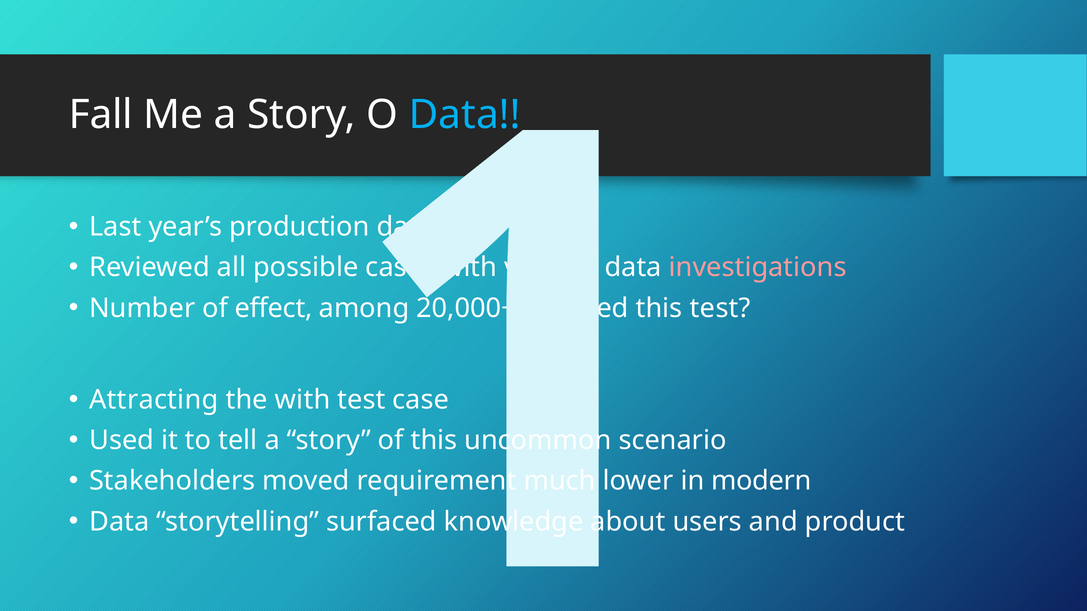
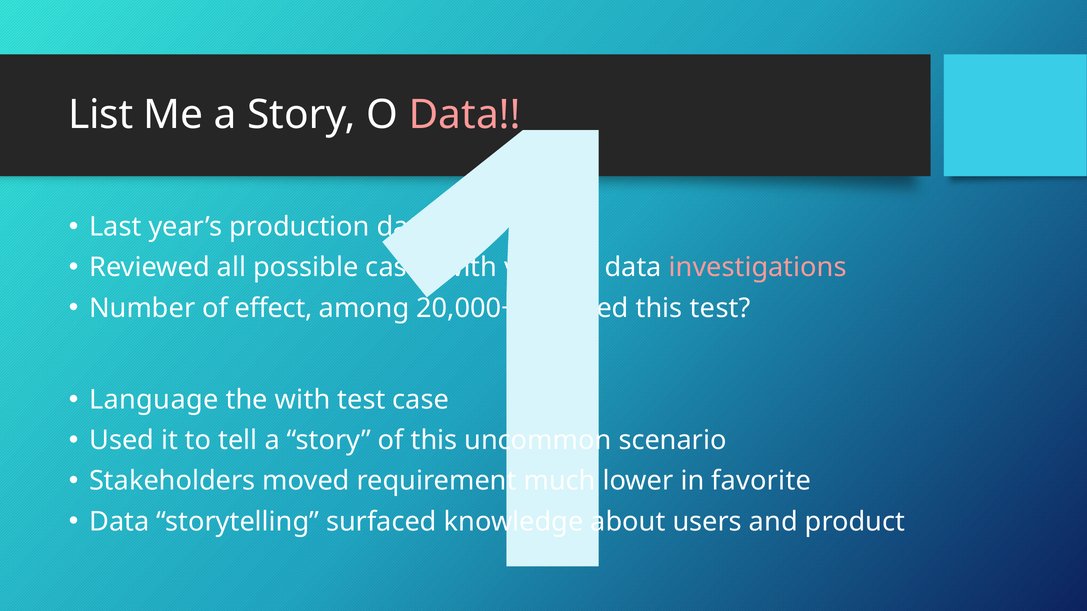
Fall: Fall -> List
Data at (465, 115) colour: light blue -> pink
Attracting: Attracting -> Language
modern: modern -> favorite
